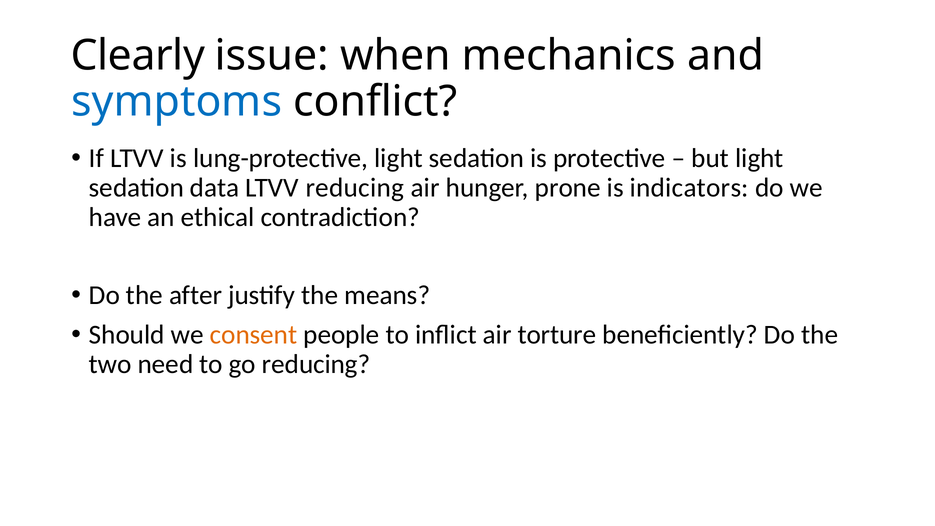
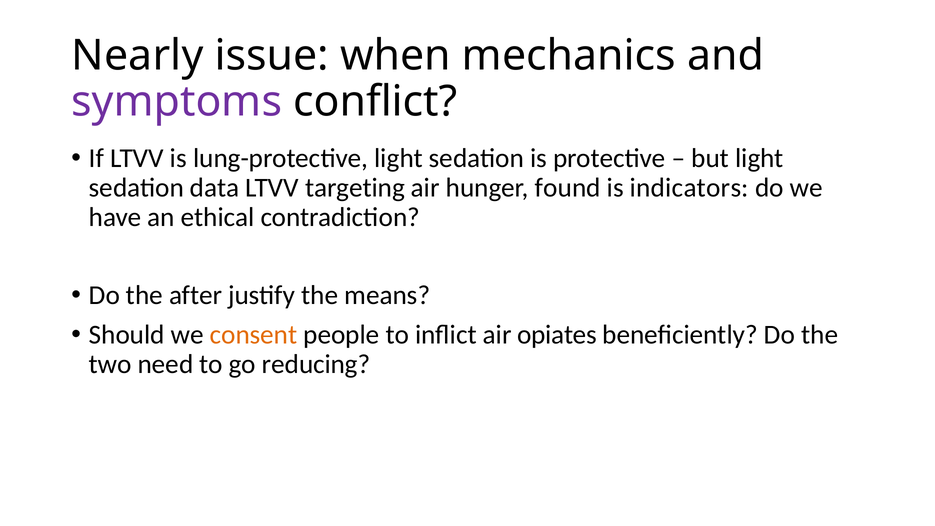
Clearly: Clearly -> Nearly
symptoms colour: blue -> purple
LTVV reducing: reducing -> targeting
prone: prone -> found
torture: torture -> opiates
